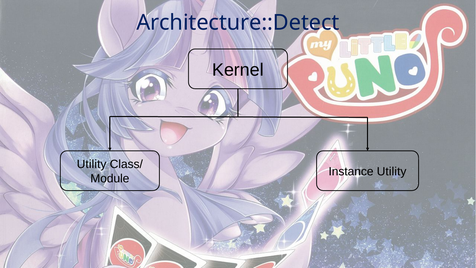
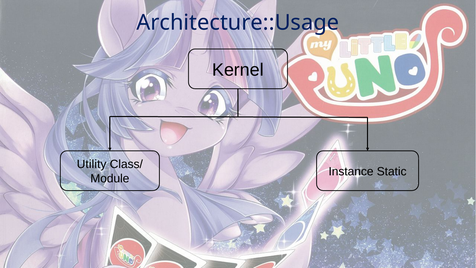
Architecture::Detect: Architecture::Detect -> Architecture::Usage
Instance Utility: Utility -> Static
